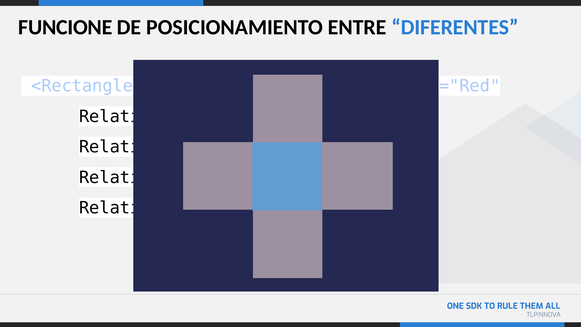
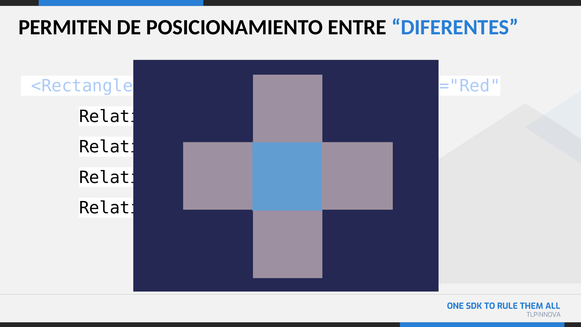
FUNCIONE: FUNCIONE -> PERMITEN
